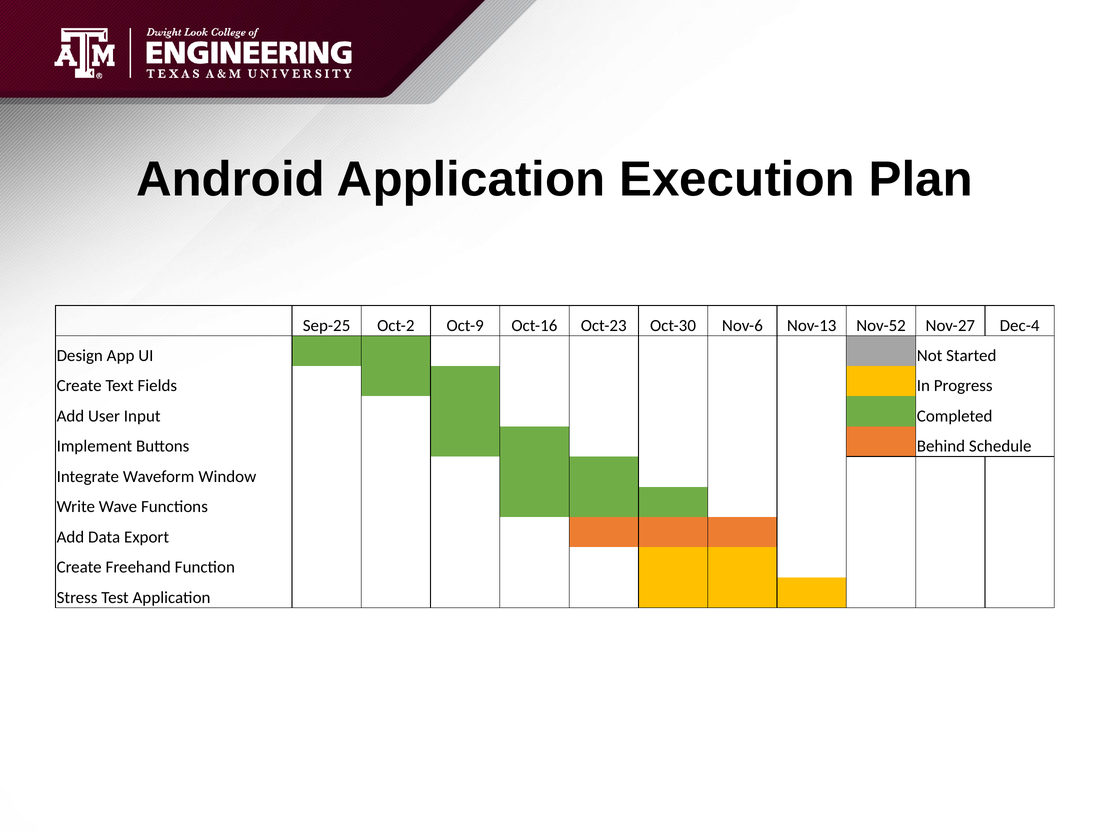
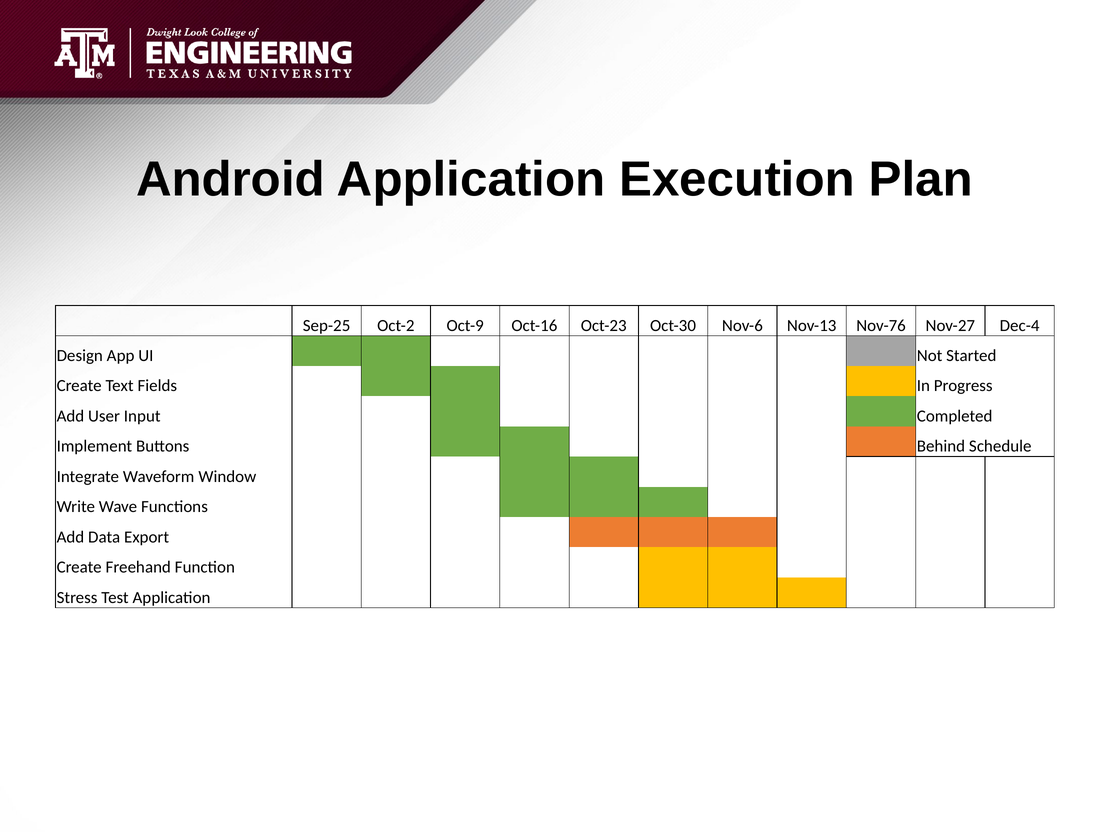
Nov-52: Nov-52 -> Nov-76
